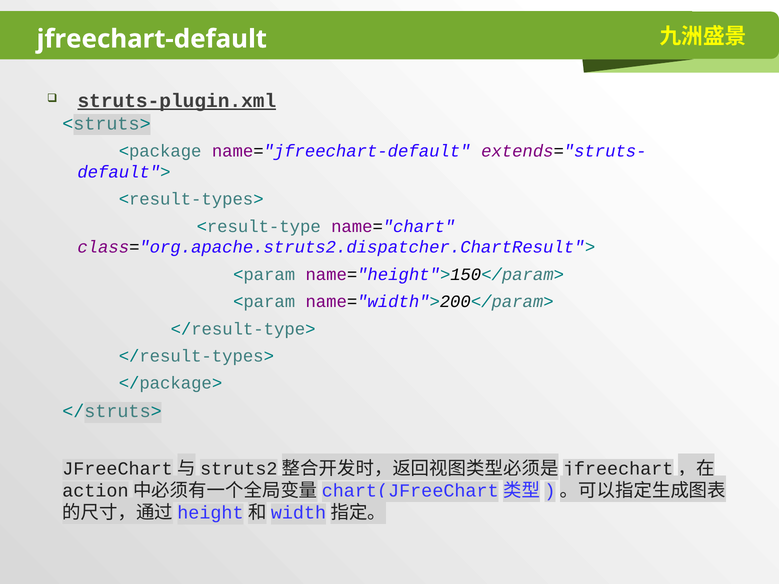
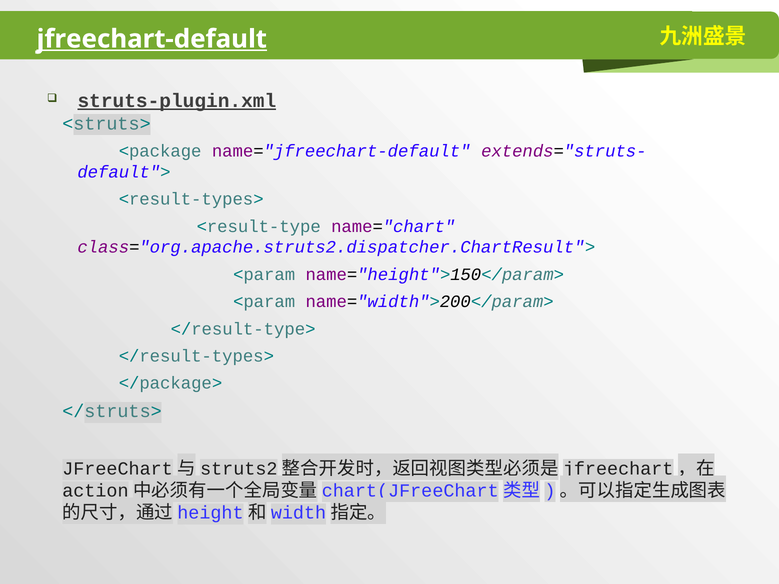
jfreechart-default underline: none -> present
